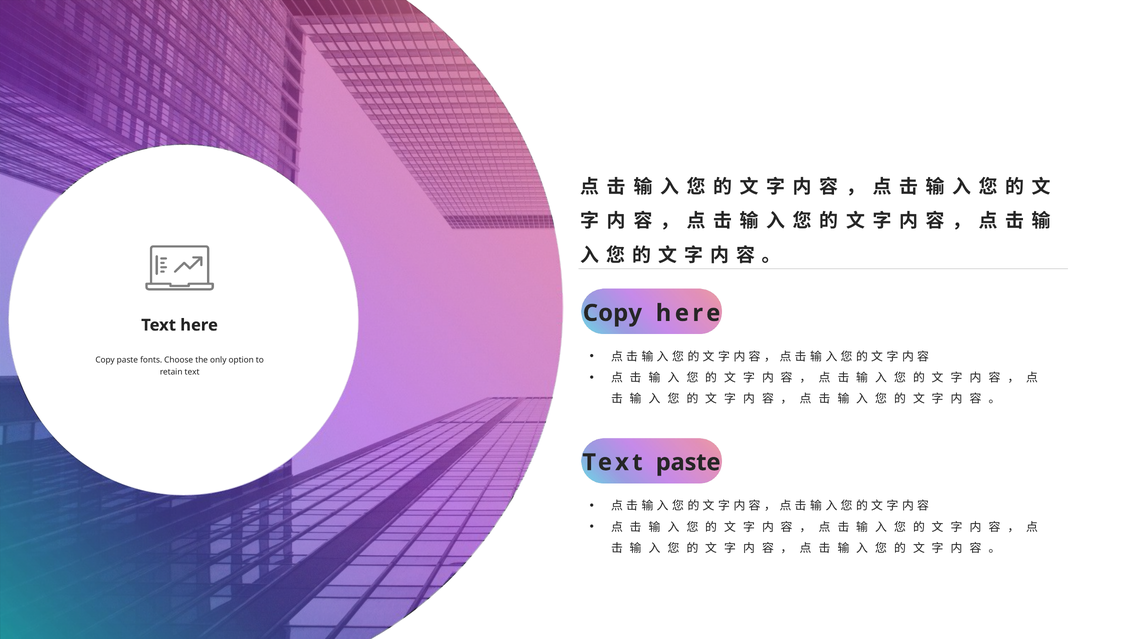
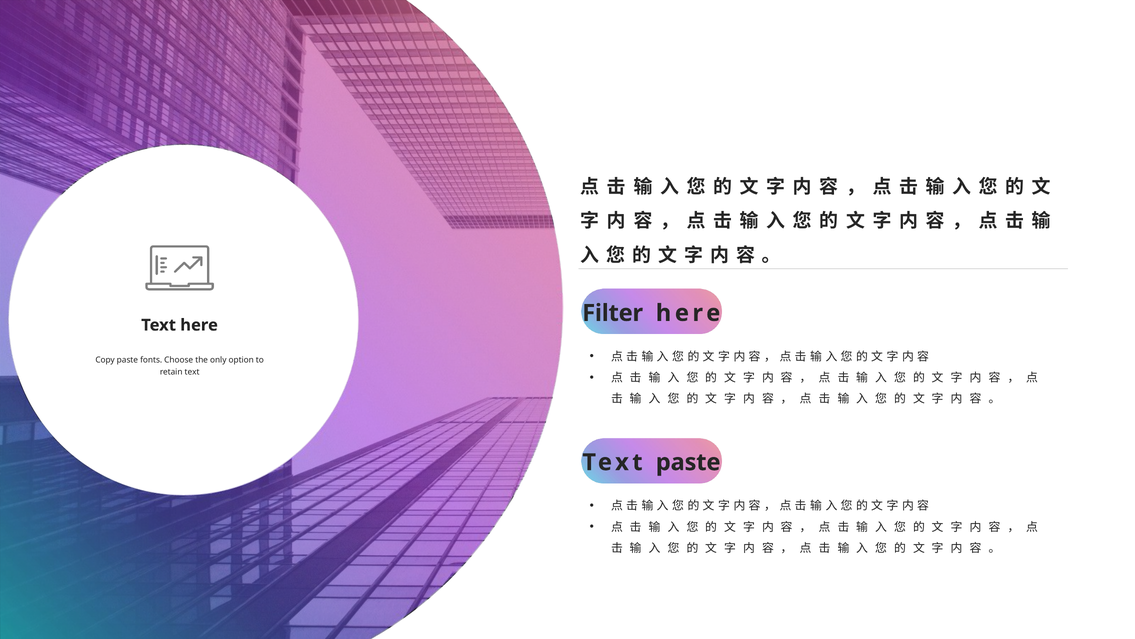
Copy at (612, 313): Copy -> Filter
